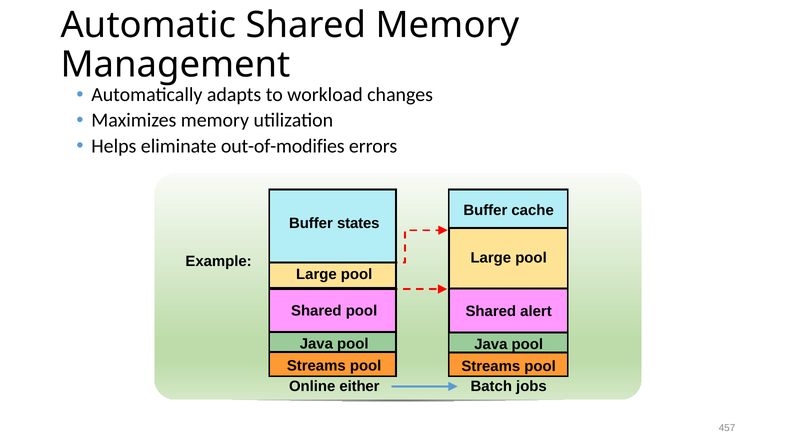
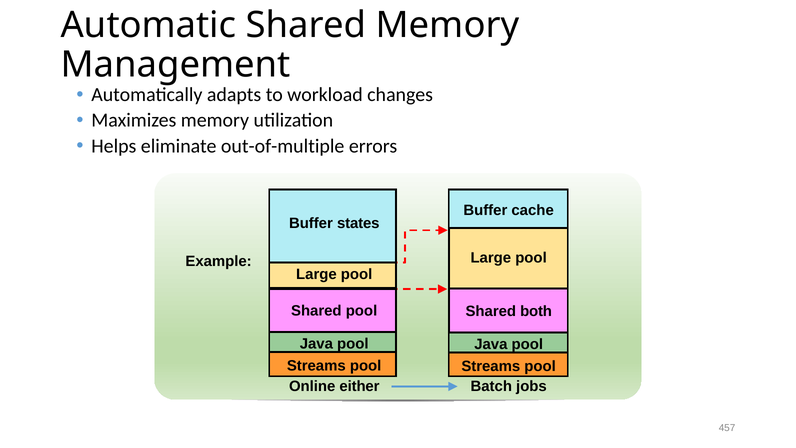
out-of-modifies: out-of-modifies -> out-of-multiple
alert: alert -> both
